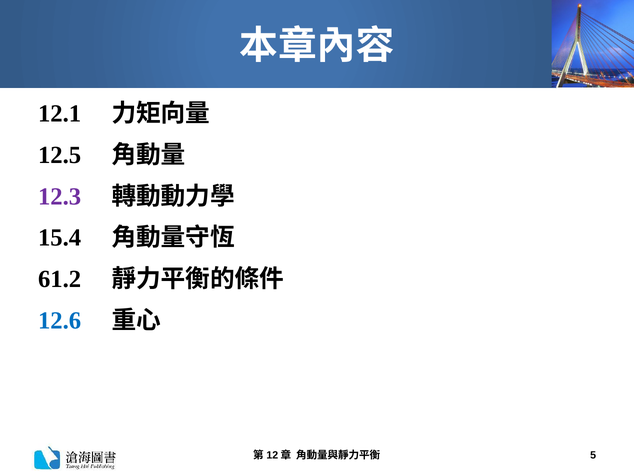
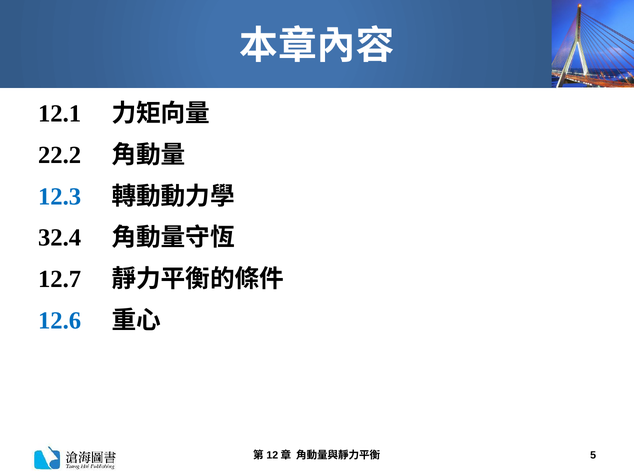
12.5: 12.5 -> 22.2
12.3 colour: purple -> blue
15.4: 15.4 -> 32.4
61.2: 61.2 -> 12.7
